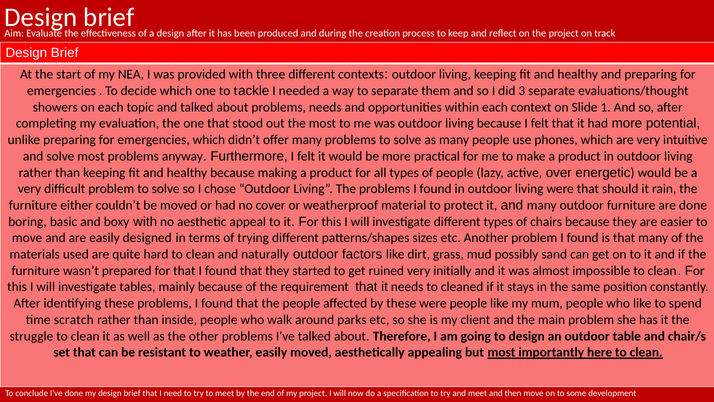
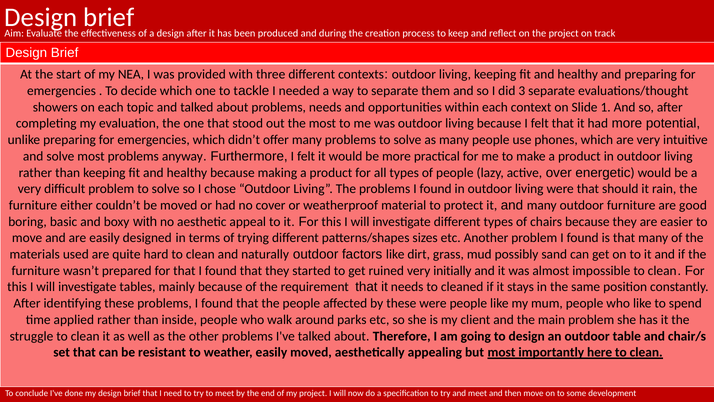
are done: done -> good
scratch: scratch -> applied
